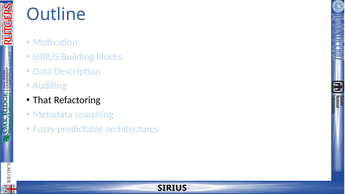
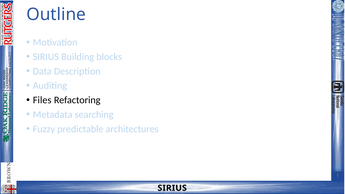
That: That -> Files
